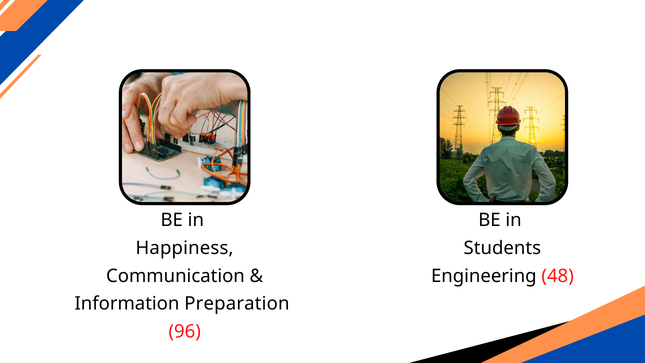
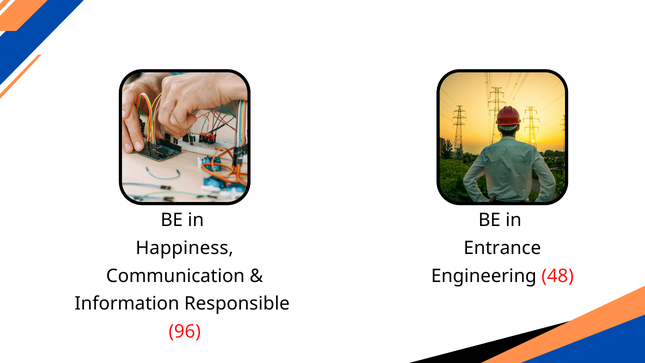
Students: Students -> Entrance
Preparation: Preparation -> Responsible
